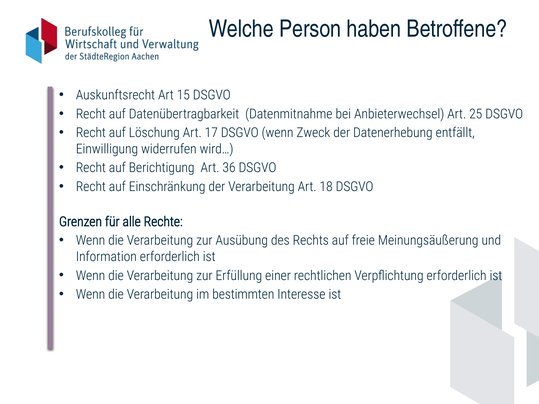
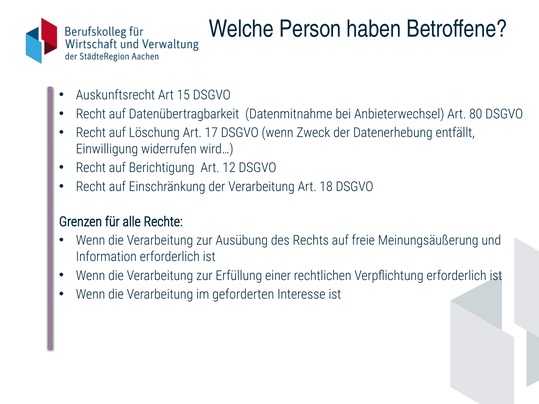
25: 25 -> 80
36: 36 -> 12
bestimmten: bestimmten -> geforderten
